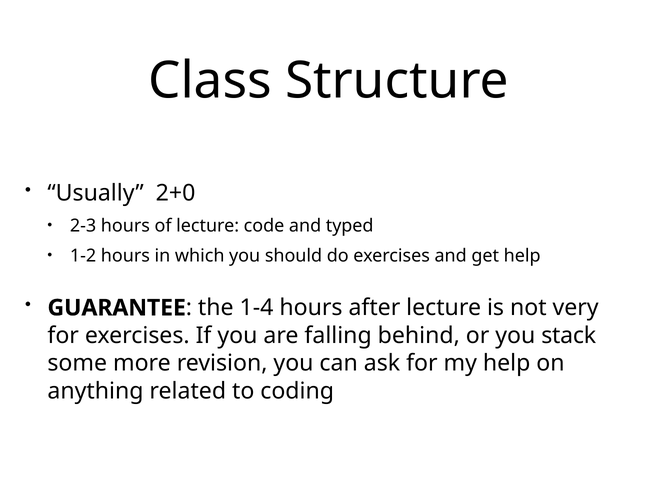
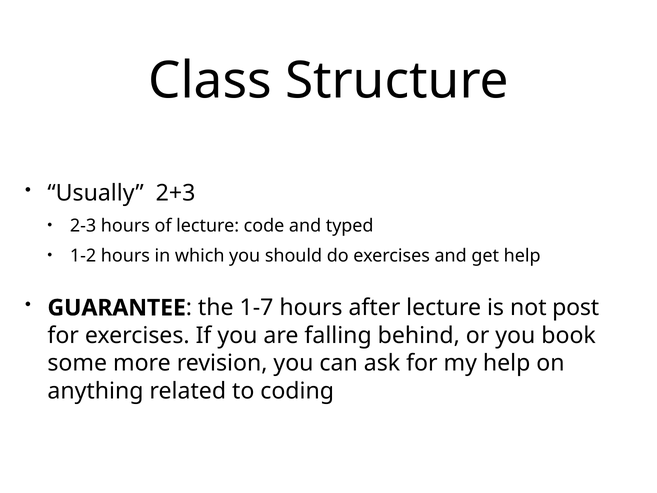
2+0: 2+0 -> 2+3
1-4: 1-4 -> 1-7
very: very -> post
stack: stack -> book
